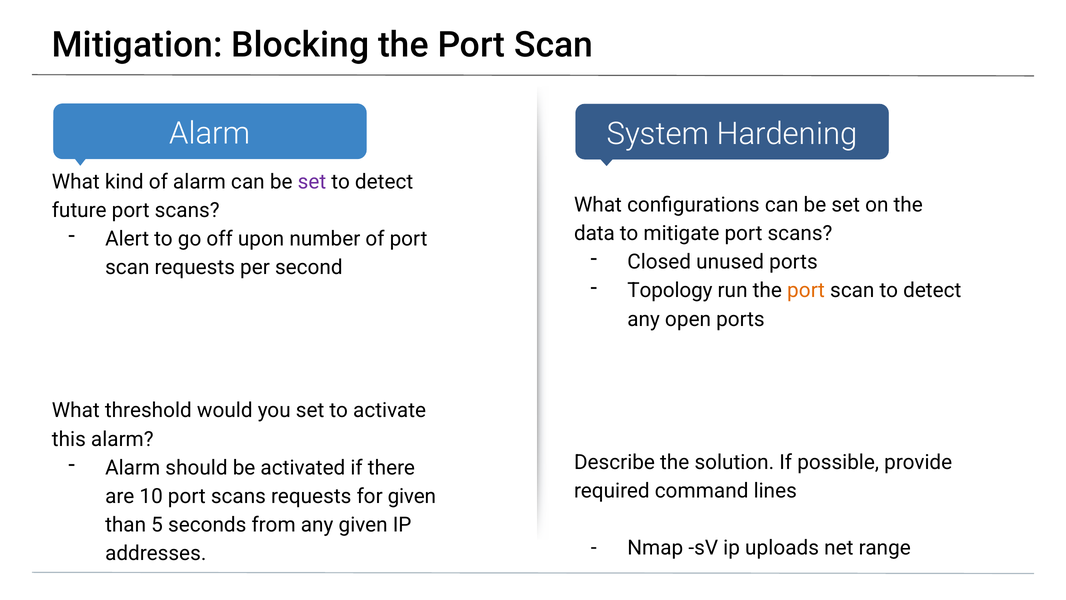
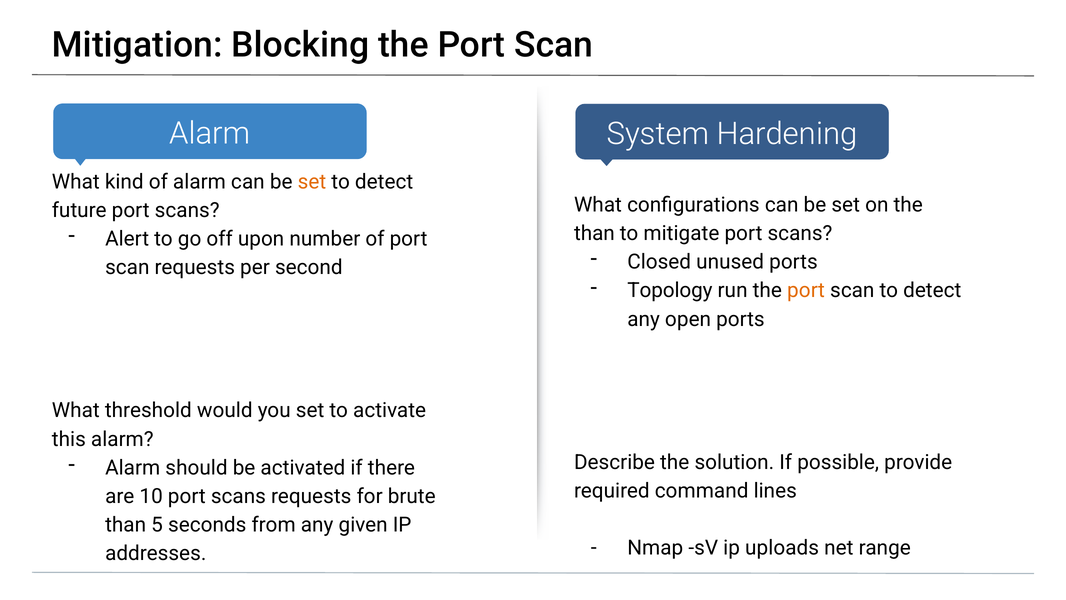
set at (312, 182) colour: purple -> orange
data at (594, 233): data -> than
for given: given -> brute
